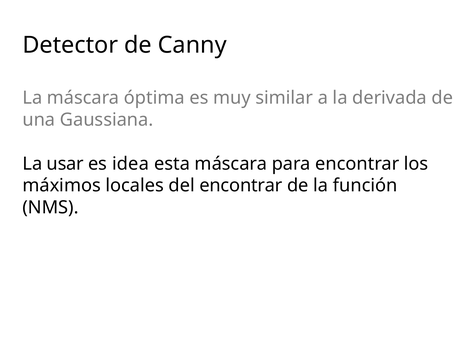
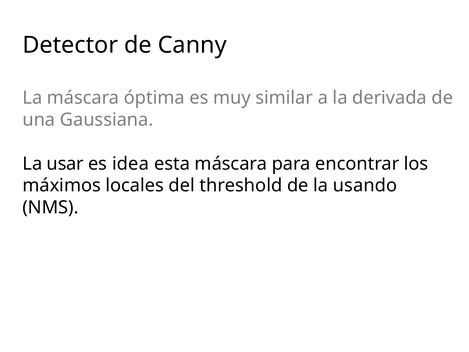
del encontrar: encontrar -> threshold
función: función -> usando
